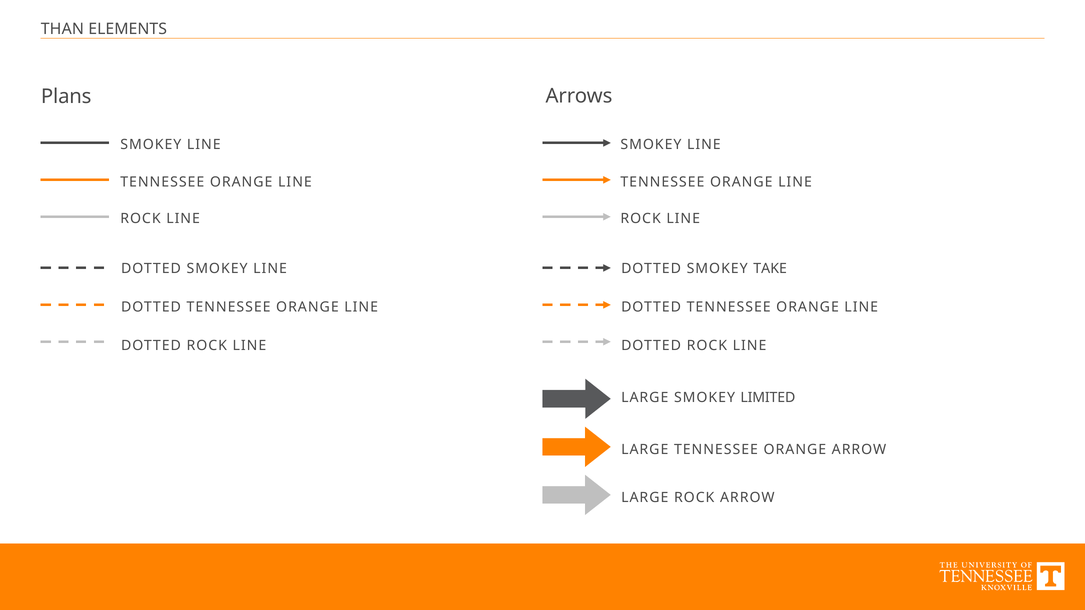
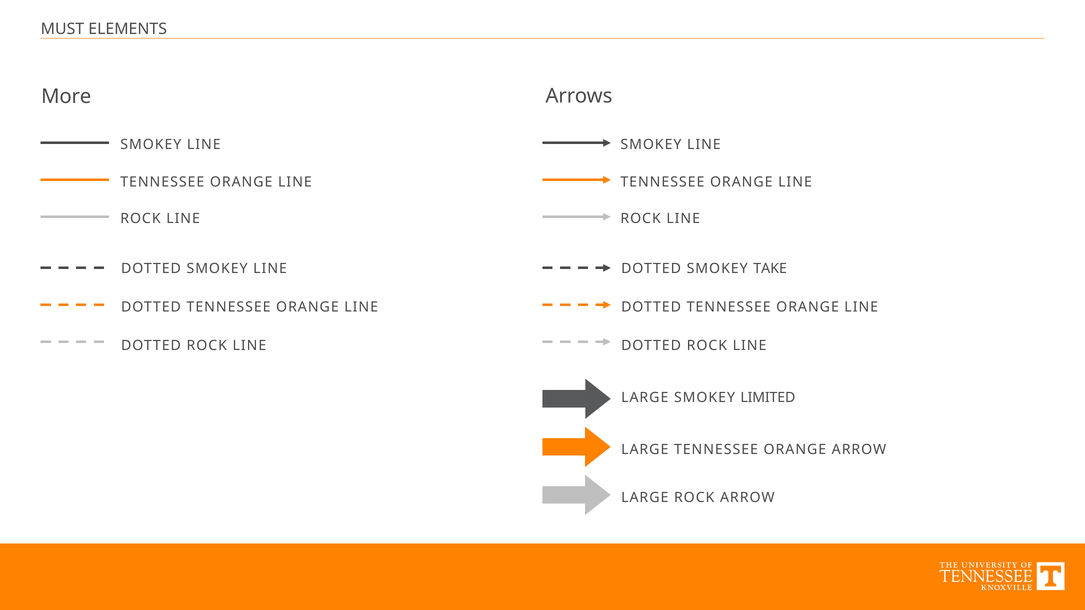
THAN: THAN -> MUST
Plans: Plans -> More
